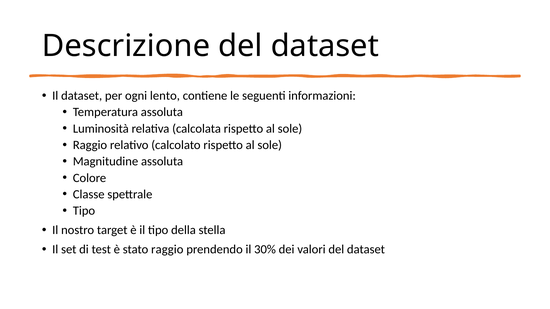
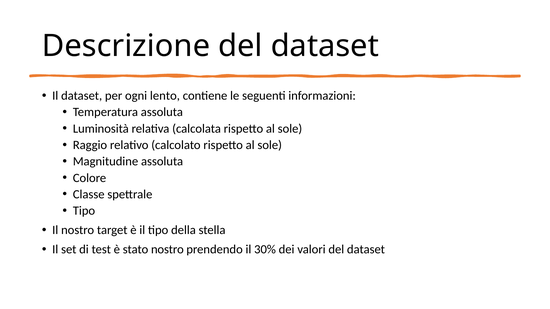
stato raggio: raggio -> nostro
